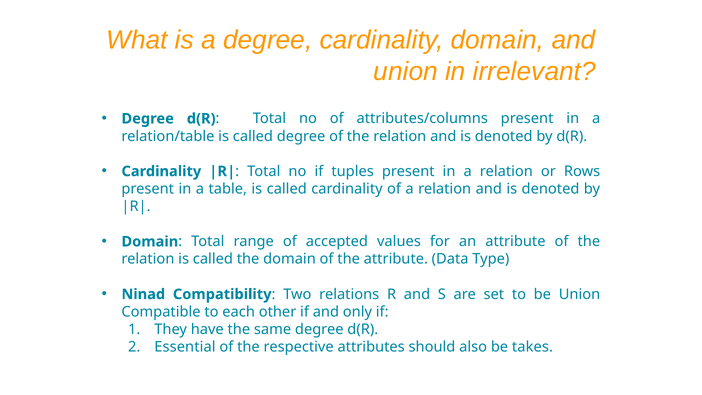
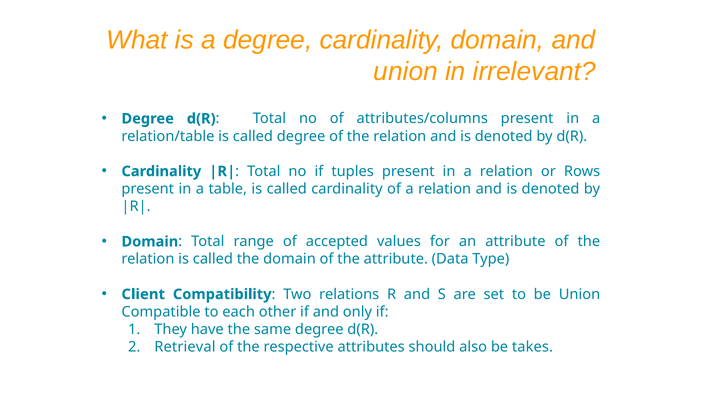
Ninad: Ninad -> Client
Essential: Essential -> Retrieval
